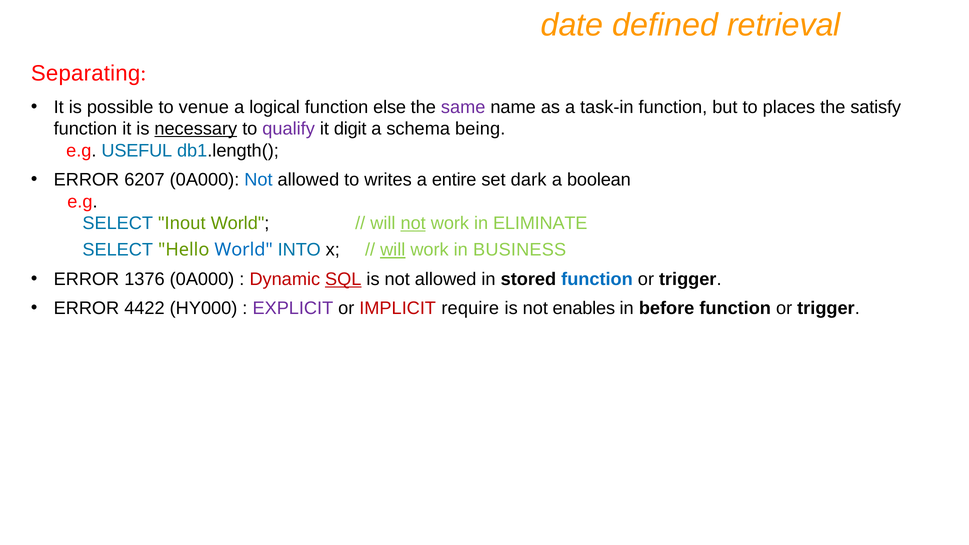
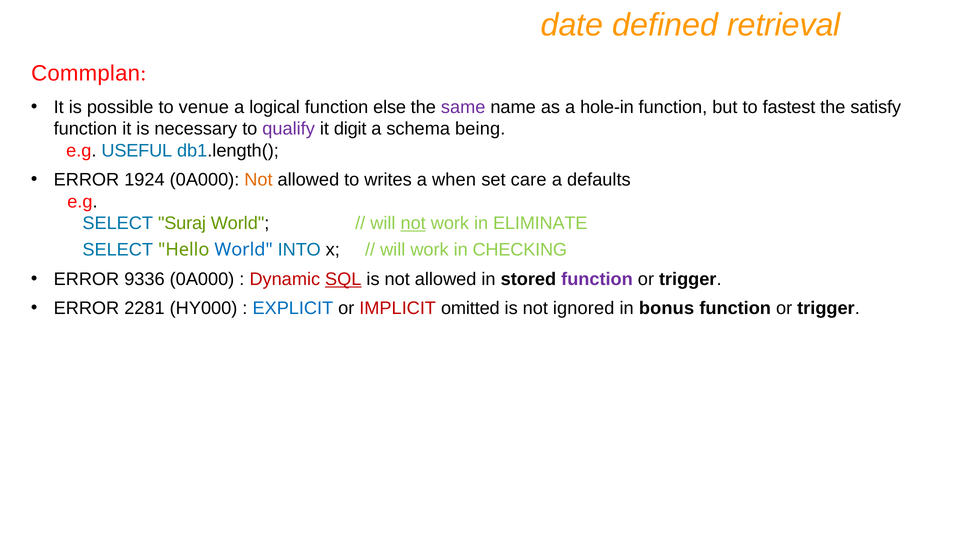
Separating: Separating -> Commplan
task-in: task-in -> hole-in
places: places -> fastest
necessary underline: present -> none
6207: 6207 -> 1924
Not at (258, 180) colour: blue -> orange
entire: entire -> when
dark: dark -> care
boolean: boolean -> defaults
Inout: Inout -> Suraj
will at (393, 250) underline: present -> none
BUSINESS: BUSINESS -> CHECKING
1376: 1376 -> 9336
function at (597, 279) colour: blue -> purple
4422: 4422 -> 2281
EXPLICIT colour: purple -> blue
require: require -> omitted
enables: enables -> ignored
before: before -> bonus
